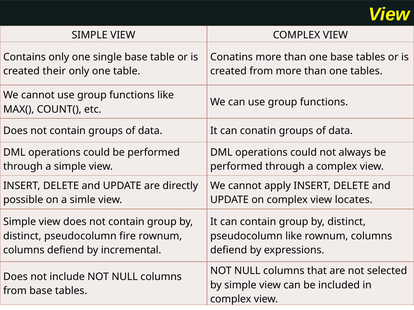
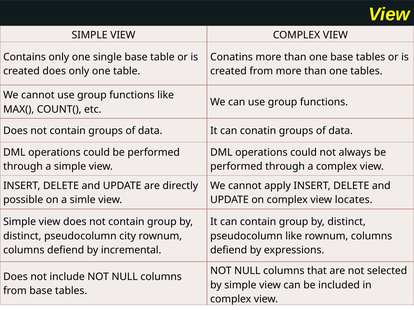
created their: their -> does
fire: fire -> city
